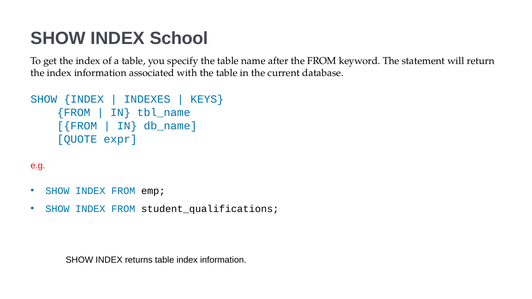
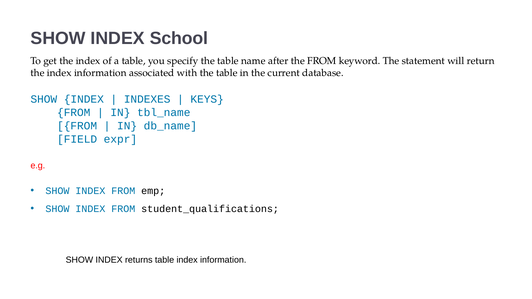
QUOTE: QUOTE -> FIELD
